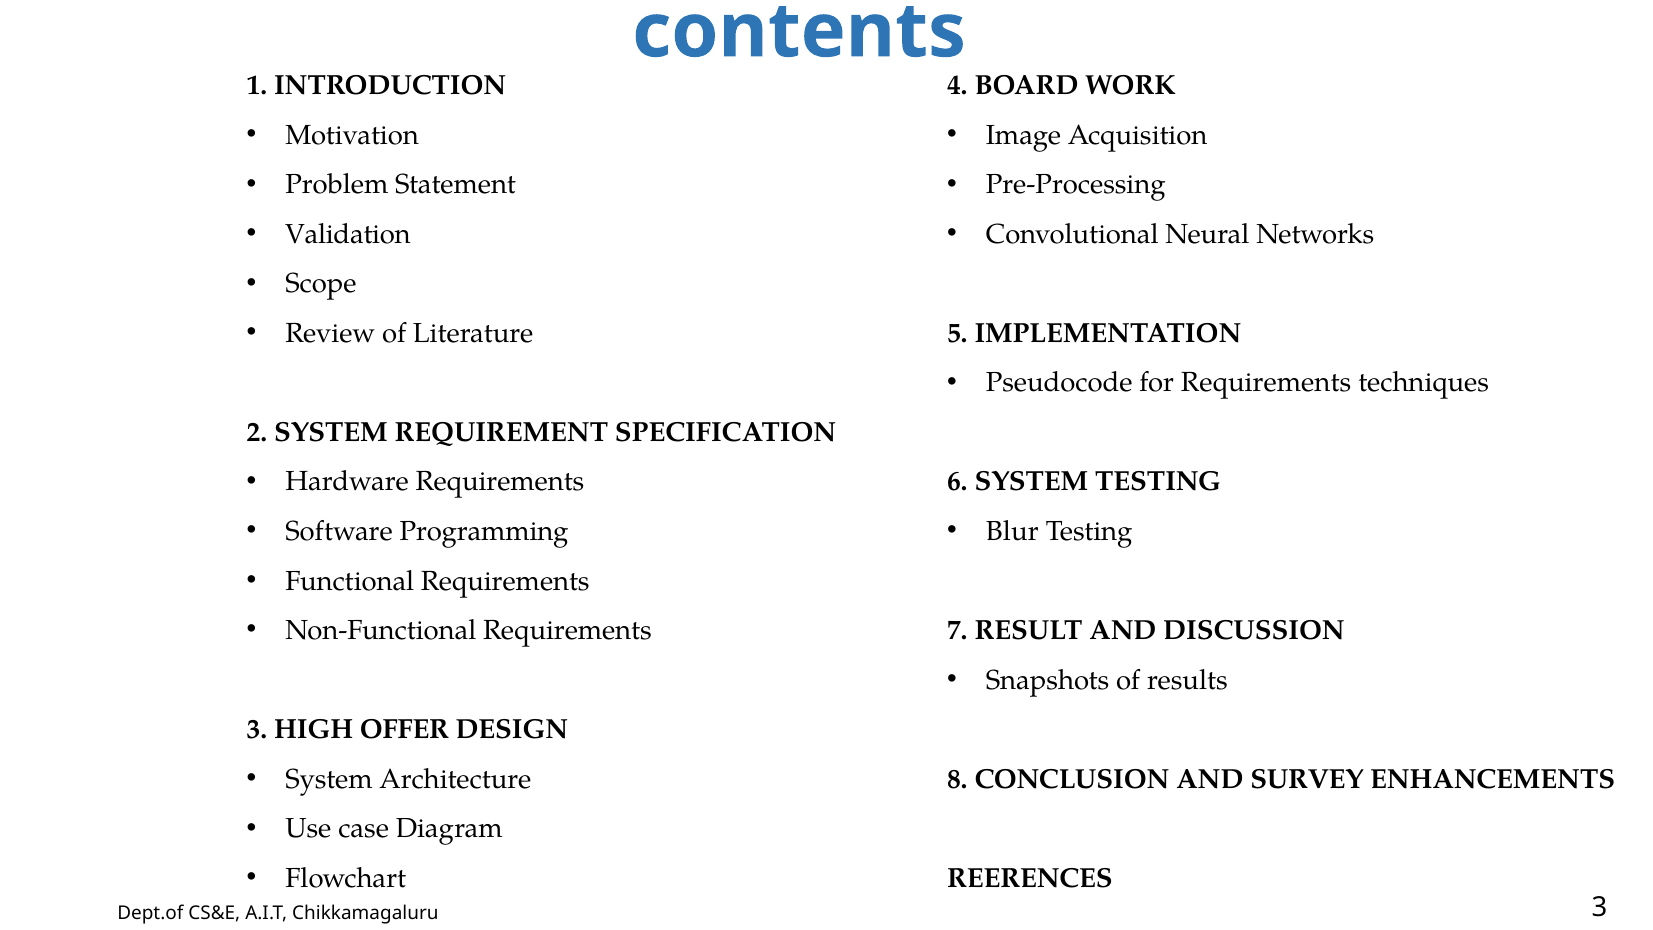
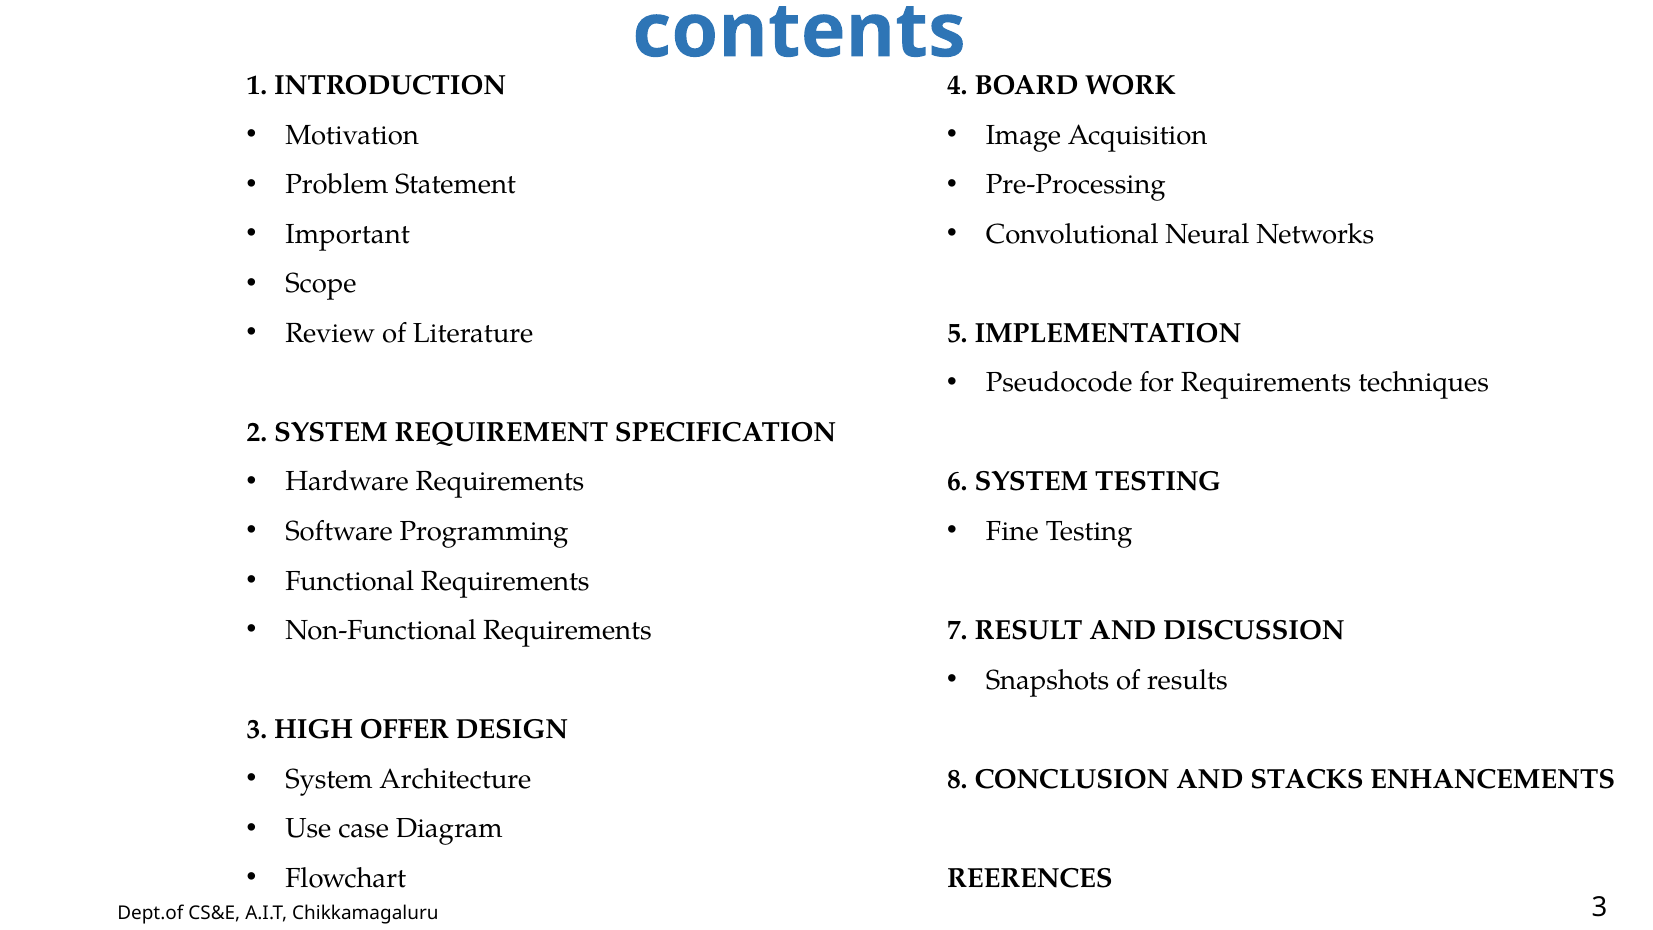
Validation: Validation -> Important
Blur: Blur -> Fine
SURVEY: SURVEY -> STACKS
